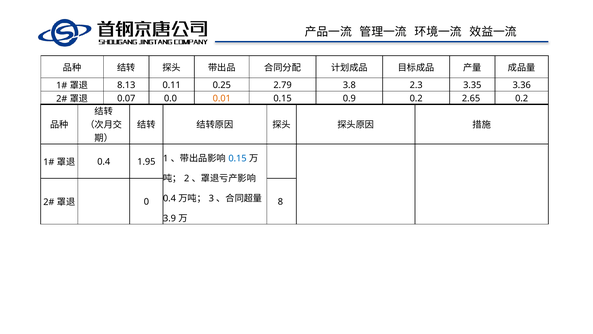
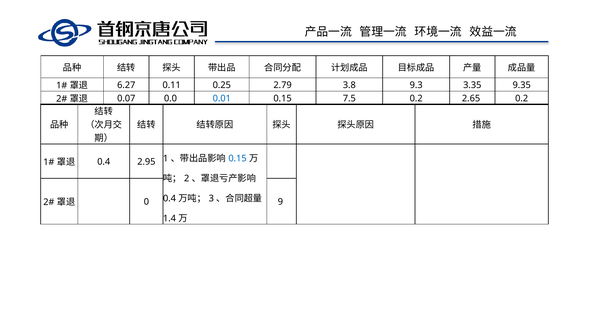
8.13: 8.13 -> 6.27
2.3: 2.3 -> 9.3
3.36: 3.36 -> 9.35
0.01 colour: orange -> blue
0.9: 0.9 -> 7.5
1.95: 1.95 -> 2.95
8: 8 -> 9
3.9: 3.9 -> 1.4
